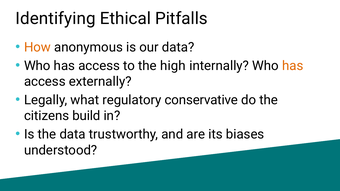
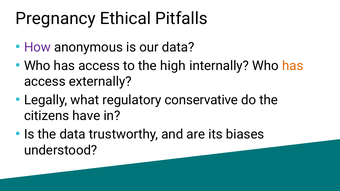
Identifying: Identifying -> Pregnancy
How colour: orange -> purple
build: build -> have
